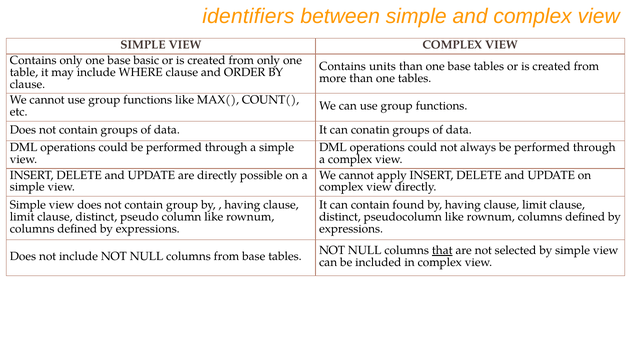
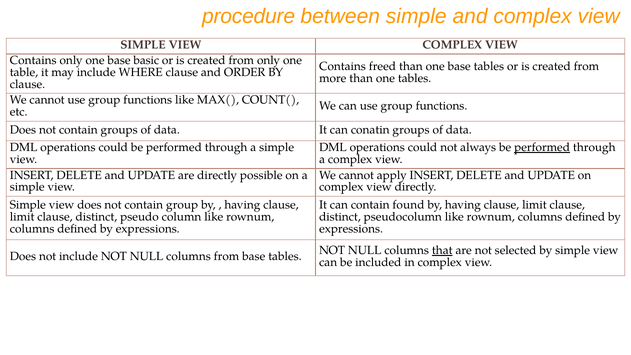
identifiers: identifiers -> procedure
units: units -> freed
performed at (542, 147) underline: none -> present
